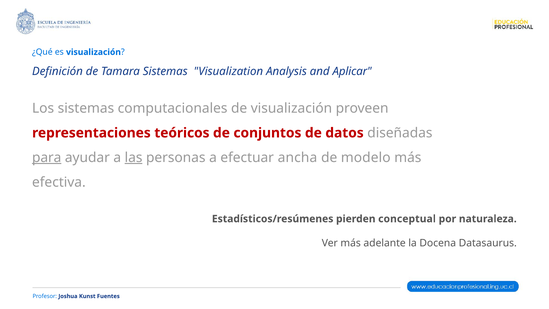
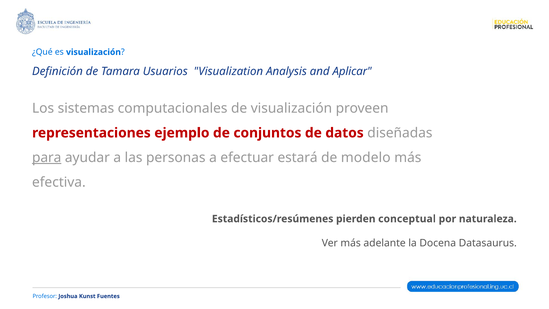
Tamara Sistemas: Sistemas -> Usuarios
teóricos: teóricos -> ejemplo
las underline: present -> none
ancha: ancha -> estará
